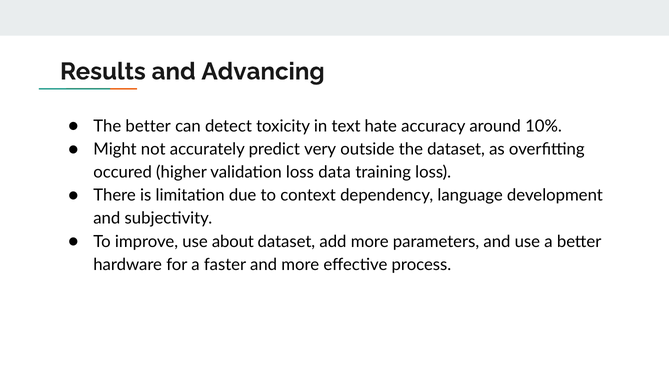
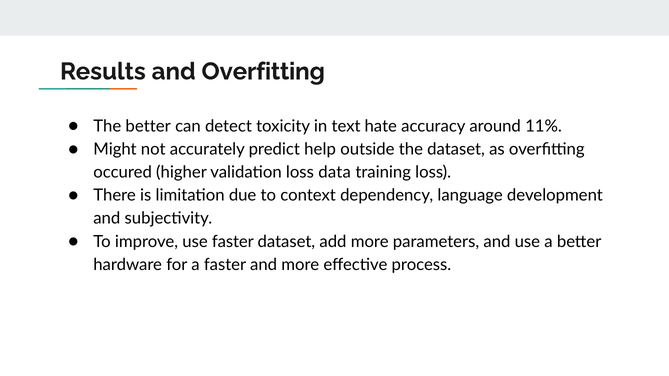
and Advancing: Advancing -> Overfitting
10%: 10% -> 11%
very: very -> help
use about: about -> faster
